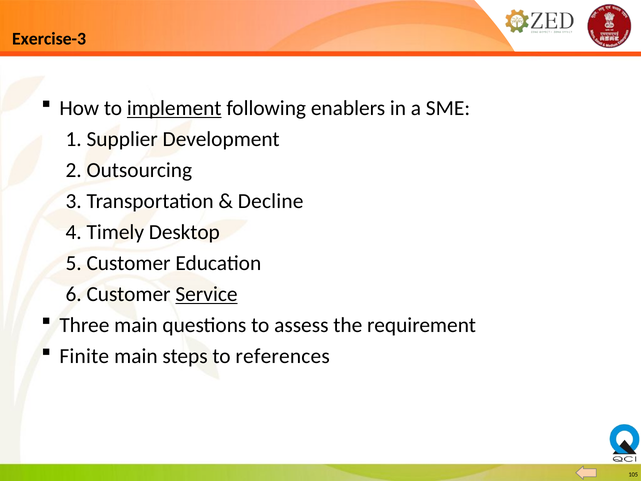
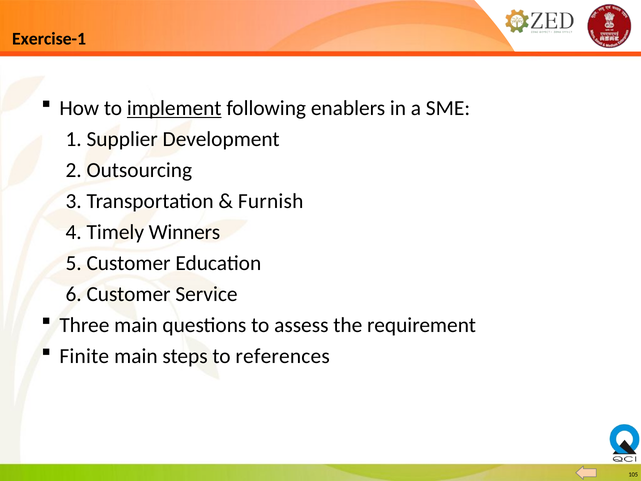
Exercise-3: Exercise-3 -> Exercise-1
Decline: Decline -> Furnish
Desktop: Desktop -> Winners
Service underline: present -> none
